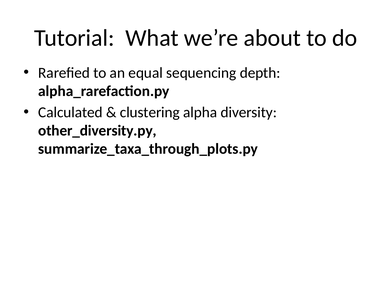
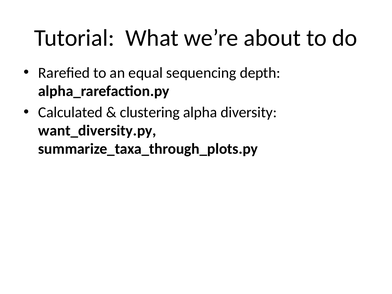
other_diversity.py: other_diversity.py -> want_diversity.py
